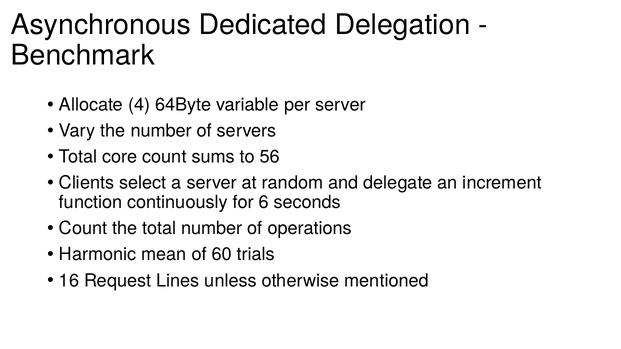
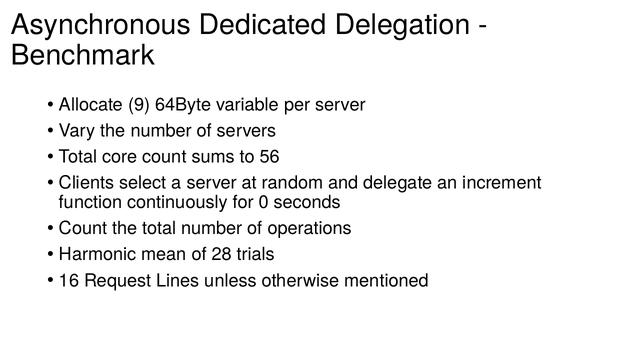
4: 4 -> 9
6: 6 -> 0
60: 60 -> 28
